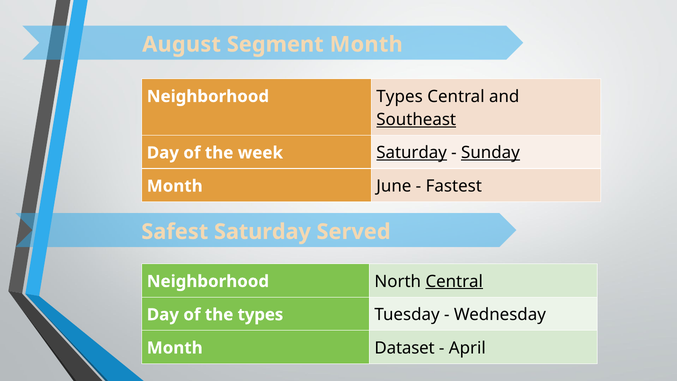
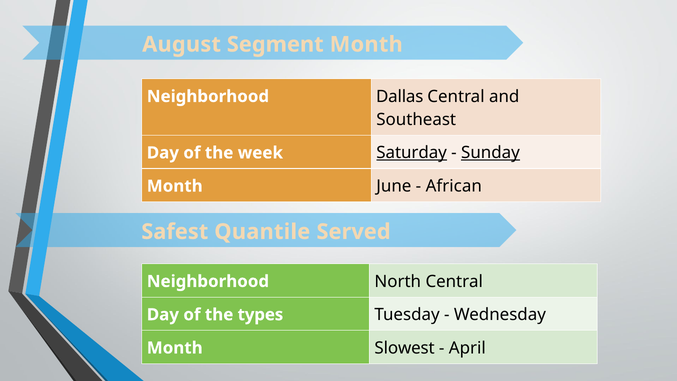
Neighborhood Types: Types -> Dallas
Southeast underline: present -> none
Fastest: Fastest -> African
Safest Saturday: Saturday -> Quantile
Central at (454, 281) underline: present -> none
Dataset: Dataset -> Slowest
